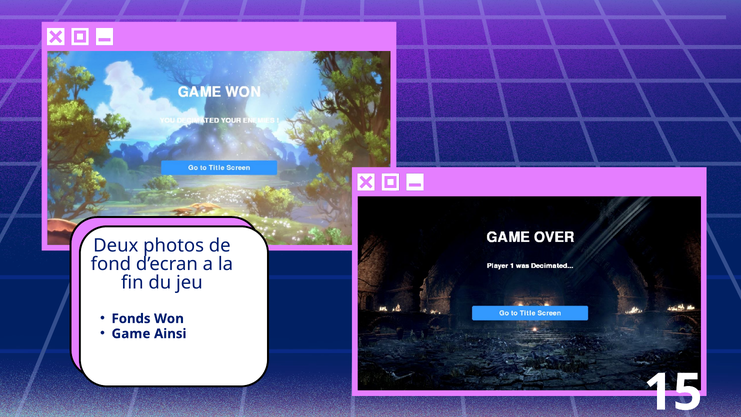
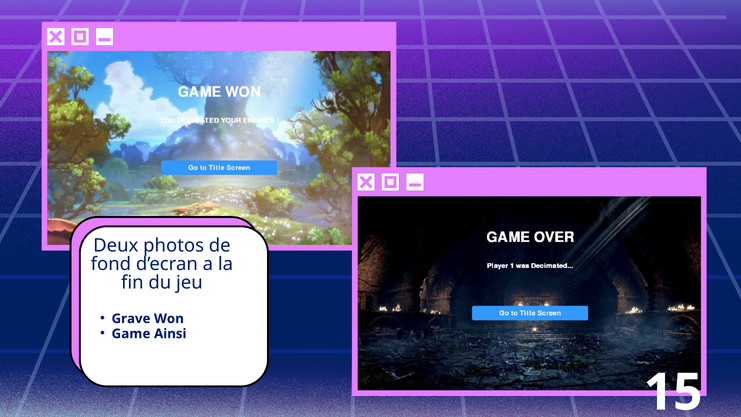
Fonds: Fonds -> Grave
